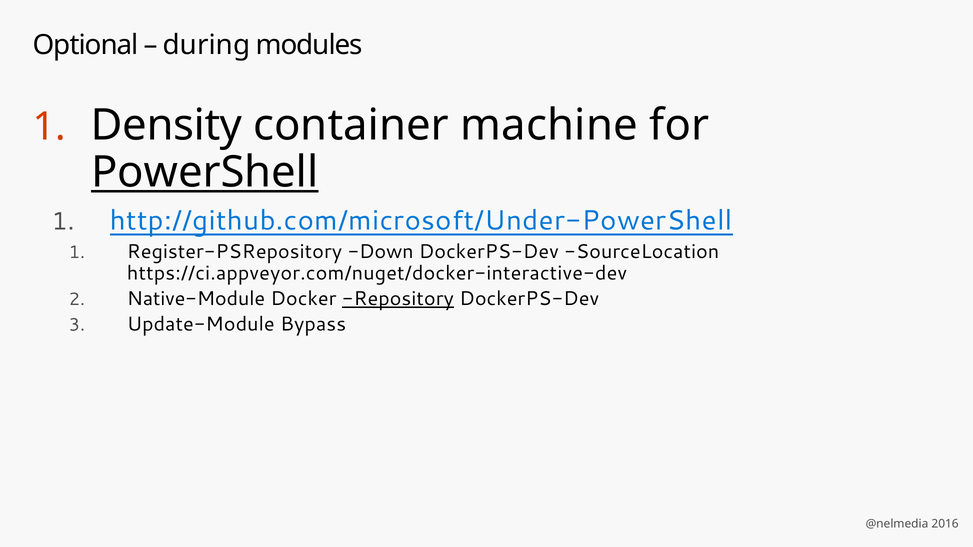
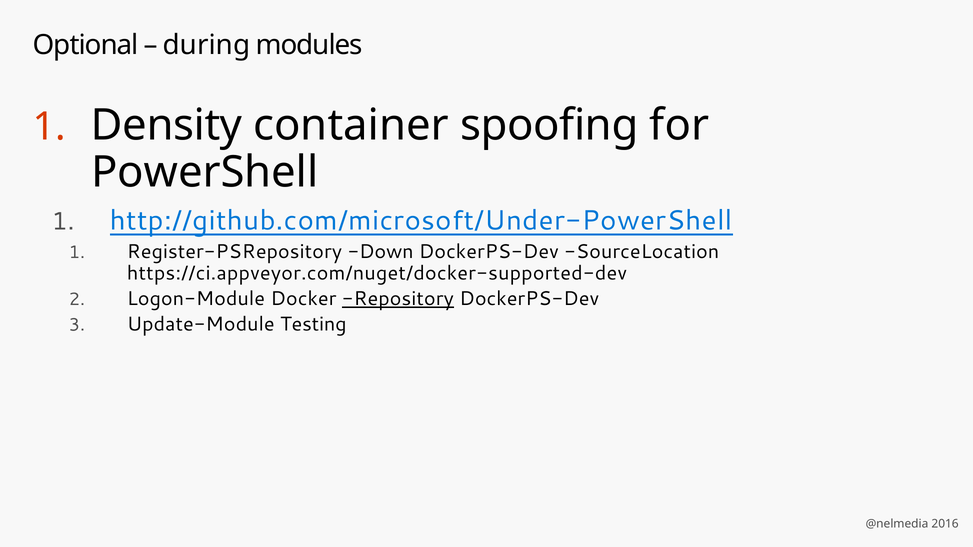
machine: machine -> spoofing
PowerShell underline: present -> none
https://ci.appveyor.com/nuget/docker-interactive-dev: https://ci.appveyor.com/nuget/docker-interactive-dev -> https://ci.appveyor.com/nuget/docker-supported-dev
Native-Module: Native-Module -> Logon-Module
Bypass: Bypass -> Testing
